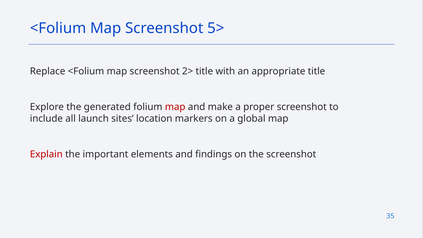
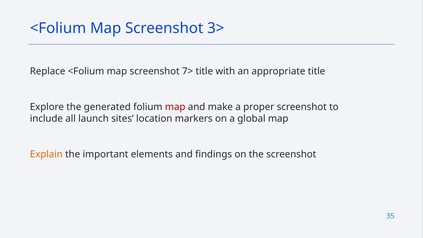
5>: 5> -> 3>
2>: 2> -> 7>
Explain colour: red -> orange
